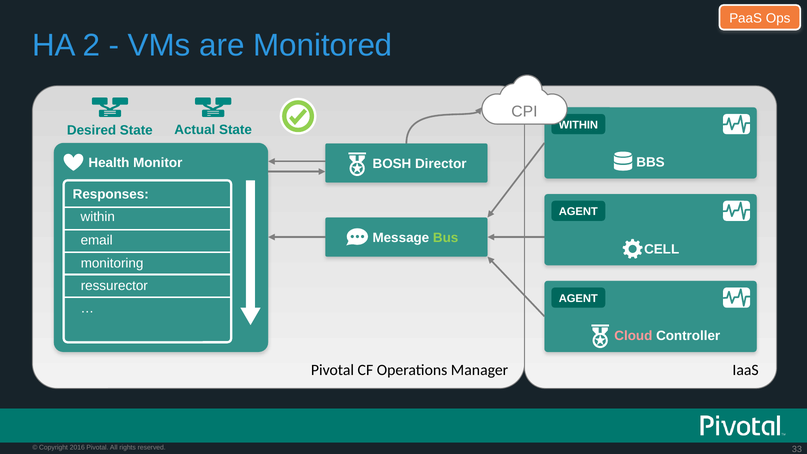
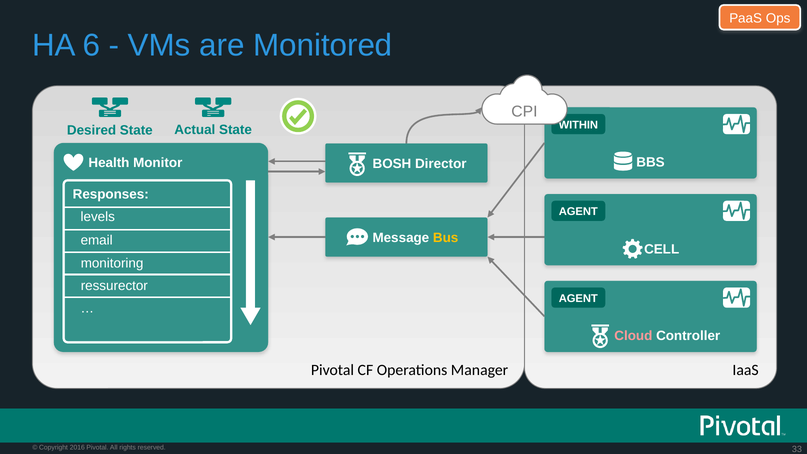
2: 2 -> 6
within at (98, 217): within -> levels
Bus colour: light green -> yellow
